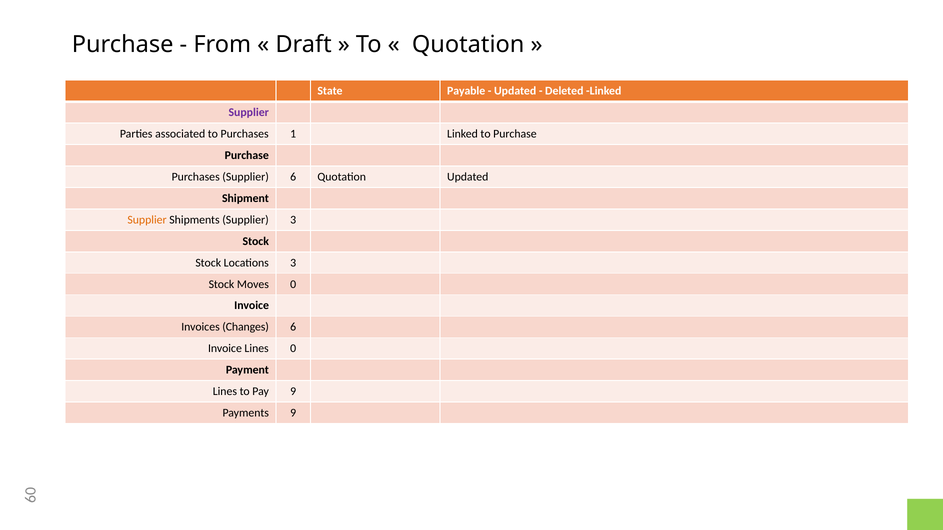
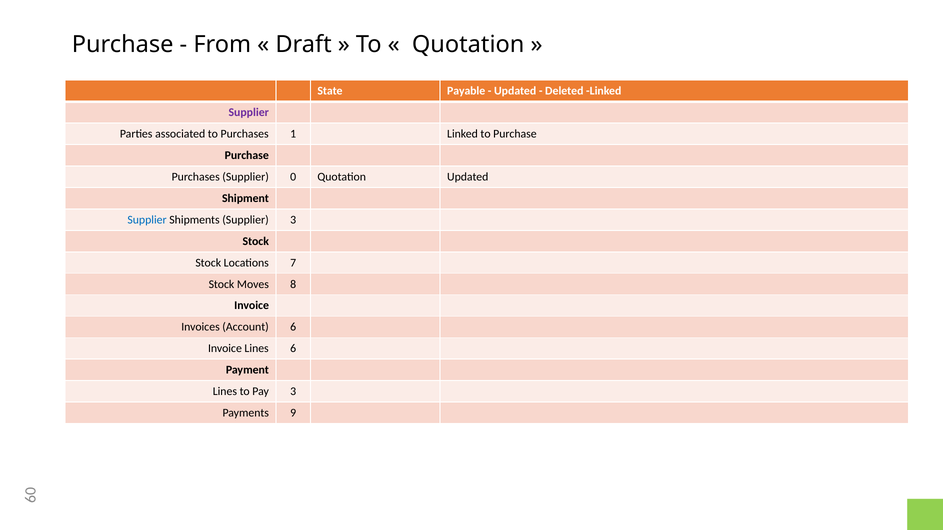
Supplier 6: 6 -> 0
Supplier at (147, 220) colour: orange -> blue
Locations 3: 3 -> 7
Moves 0: 0 -> 8
Changes: Changes -> Account
Lines 0: 0 -> 6
Pay 9: 9 -> 3
